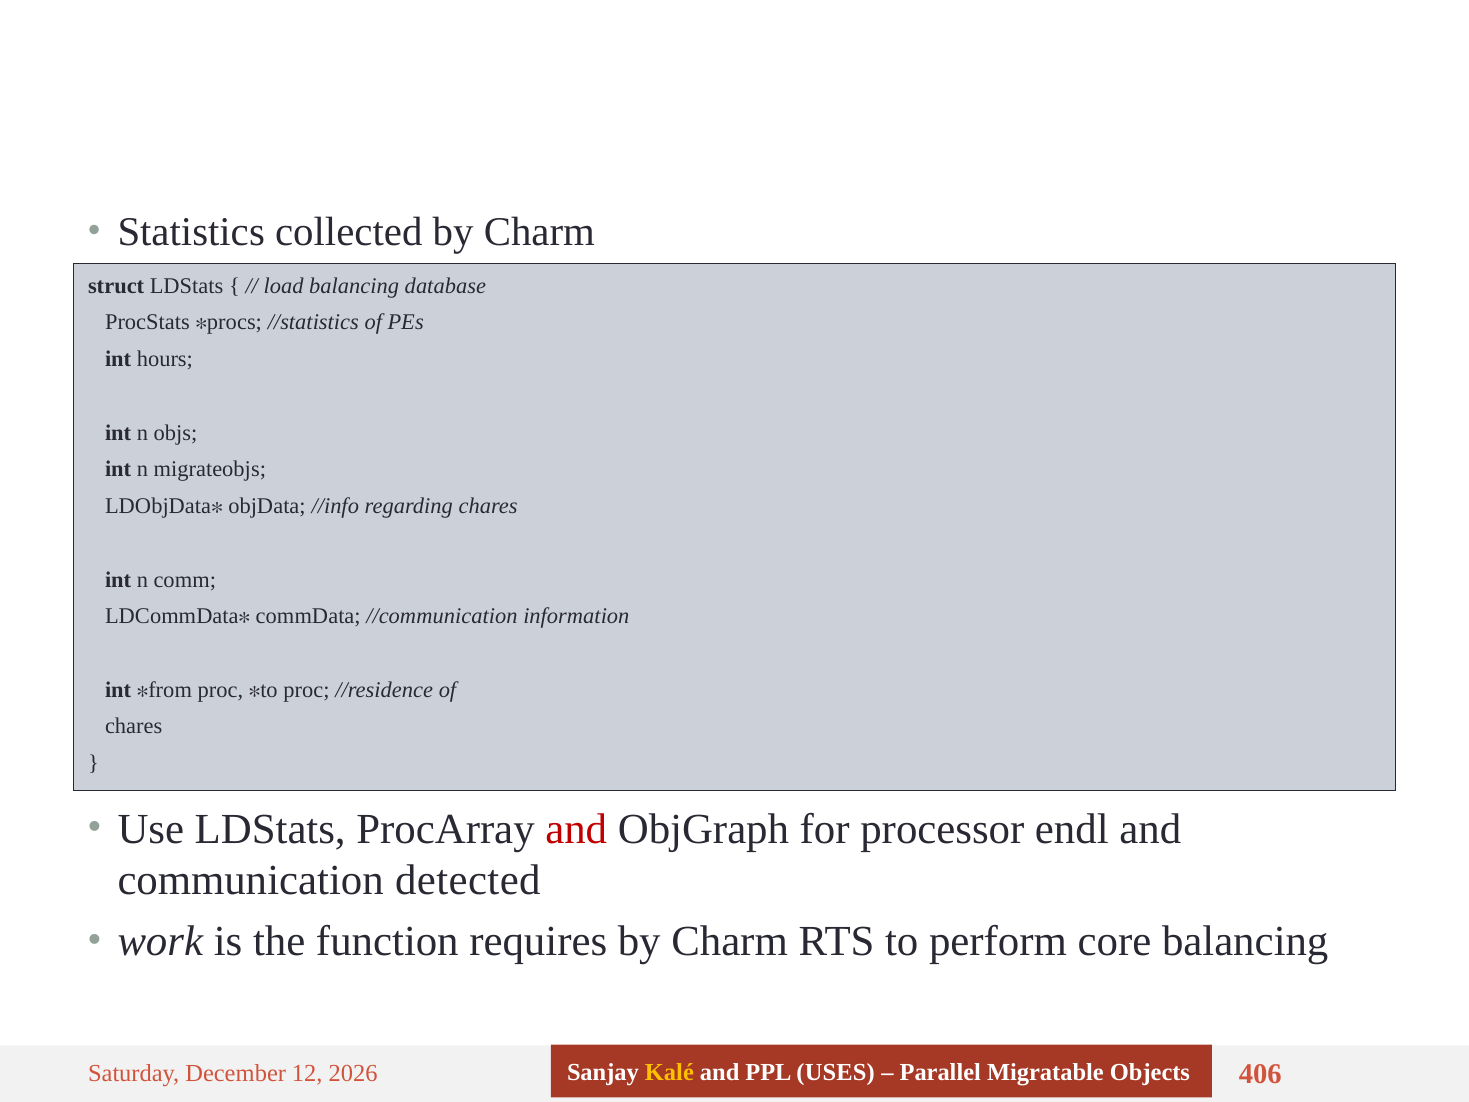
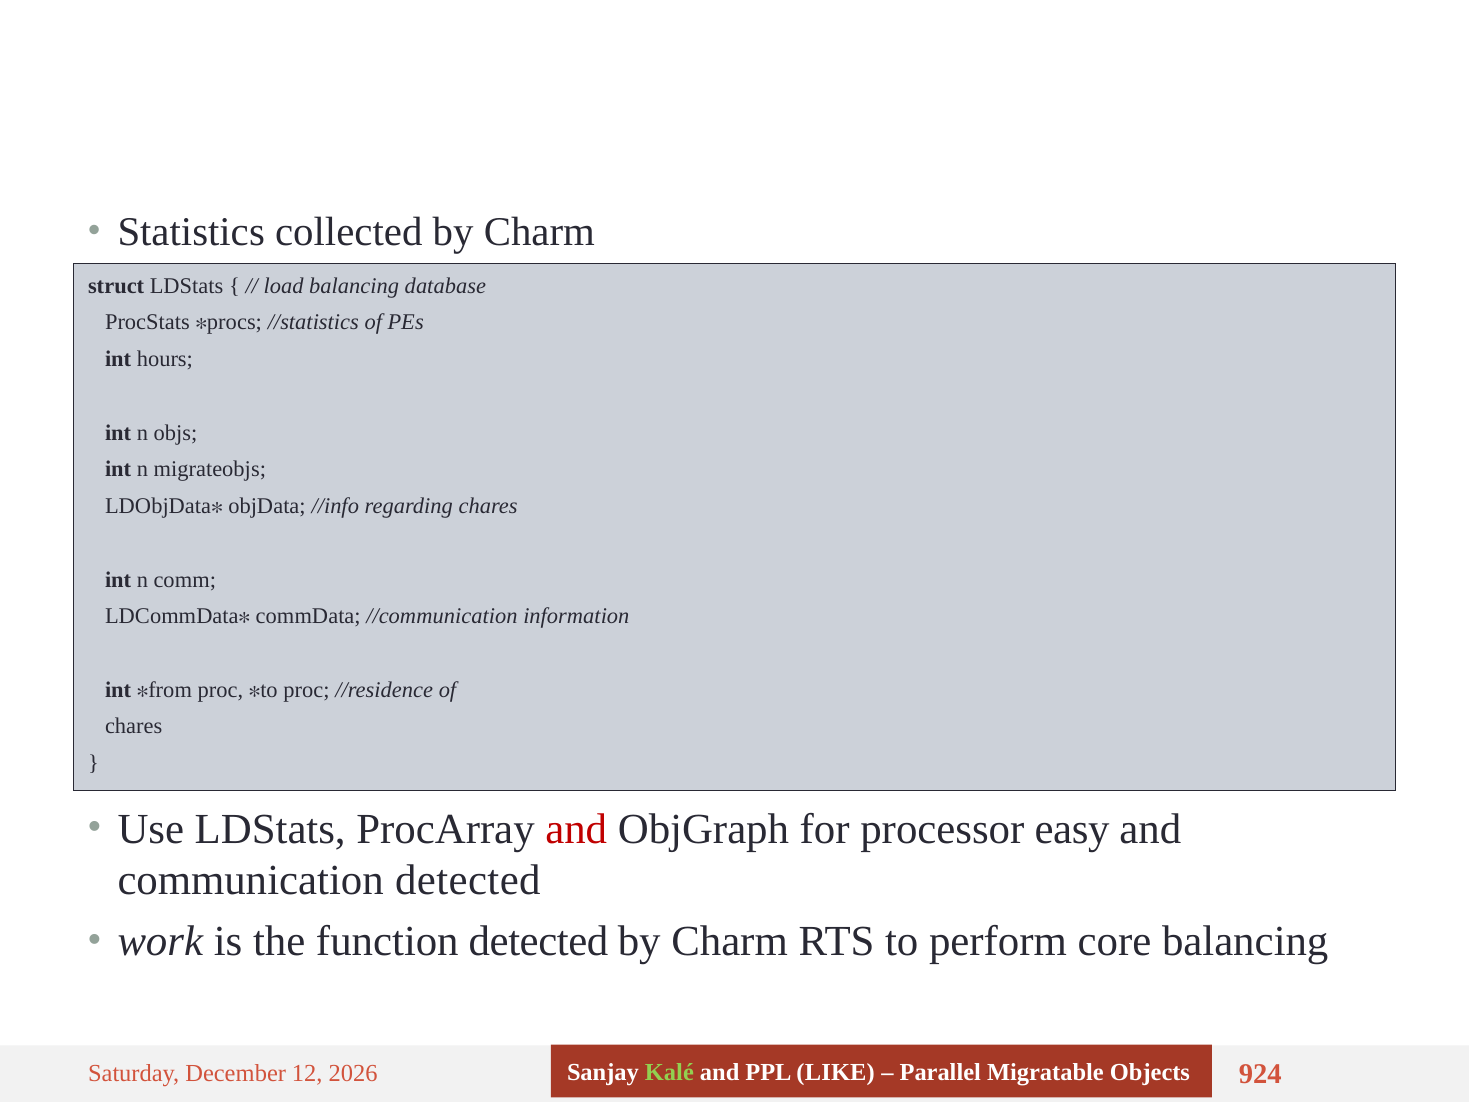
endl: endl -> easy
function requires: requires -> detected
Kalé colour: yellow -> light green
USES: USES -> LIKE
406: 406 -> 924
